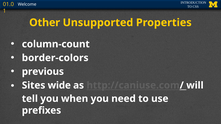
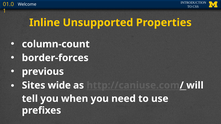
Other: Other -> Inline
border-colors: border-colors -> border-forces
